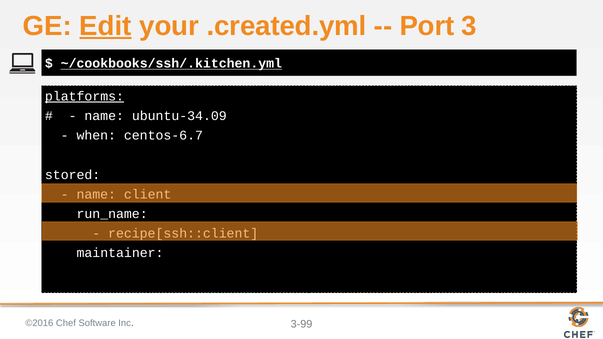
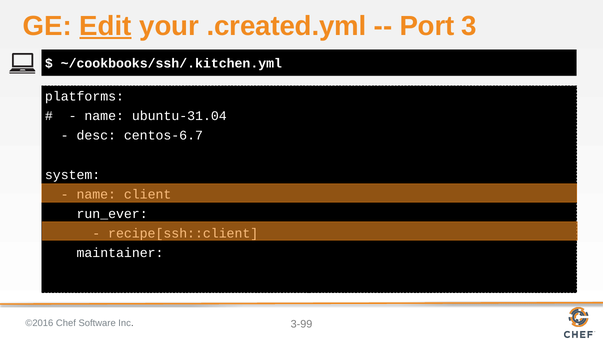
~/cookbooks/ssh/.kitchen.yml underline: present -> none
platforms underline: present -> none
ubuntu-34.09: ubuntu-34.09 -> ubuntu-31.04
when: when -> desc
stored: stored -> system
run_name: run_name -> run_ever
